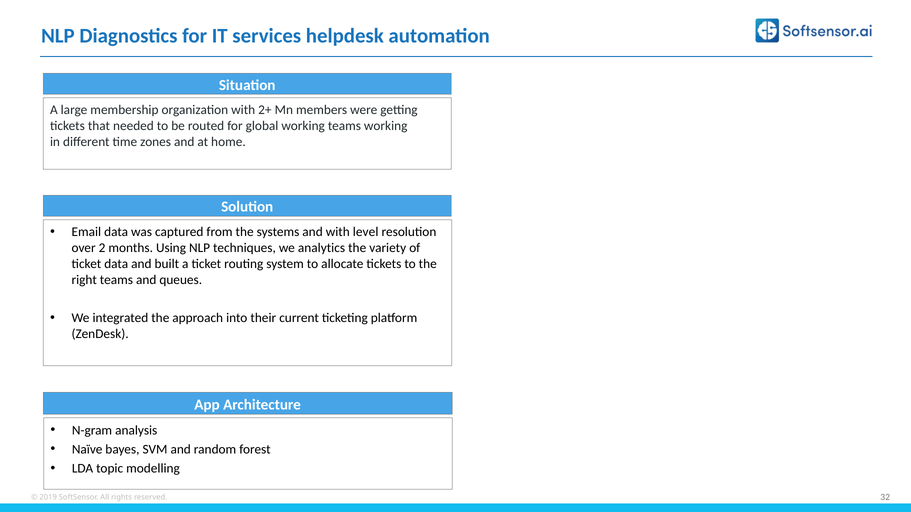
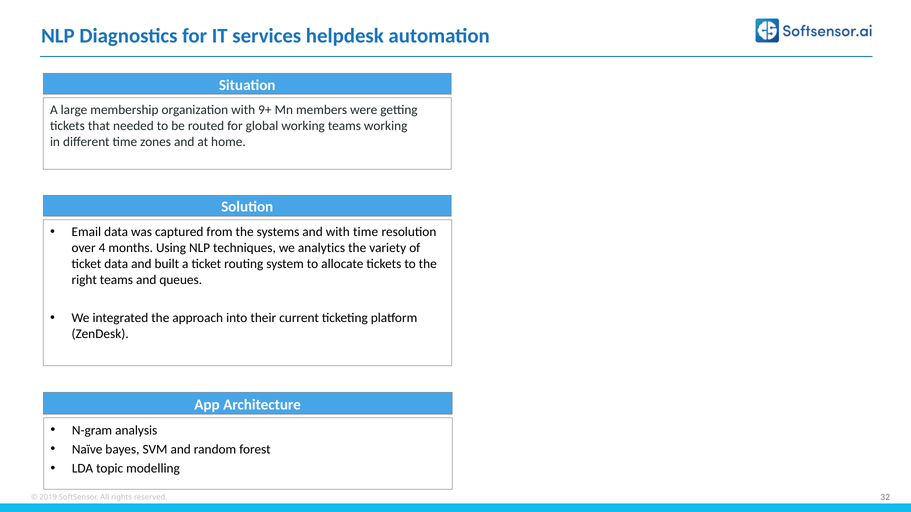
2+: 2+ -> 9+
with level: level -> time
2: 2 -> 4
